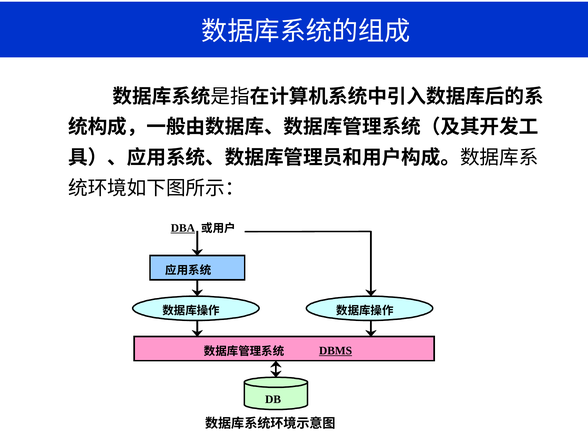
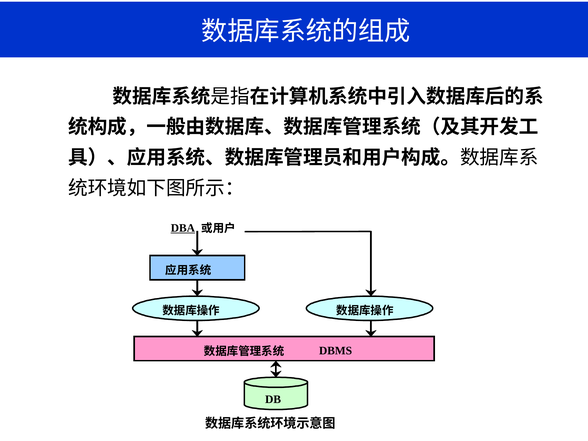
DBMS underline: present -> none
